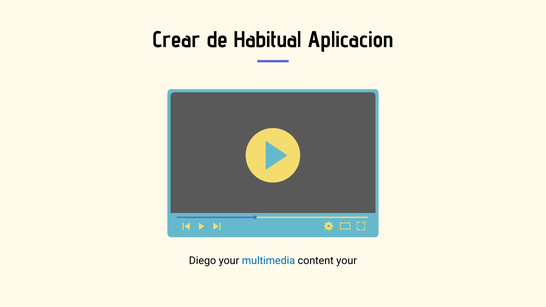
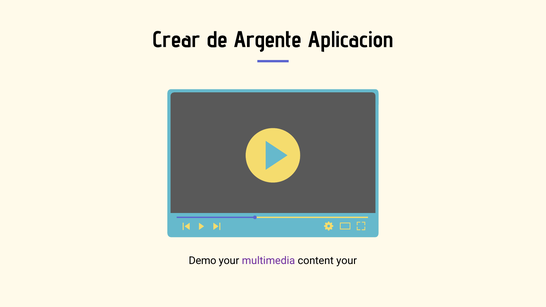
Habitual: Habitual -> Argente
Diego: Diego -> Demo
multimedia colour: blue -> purple
